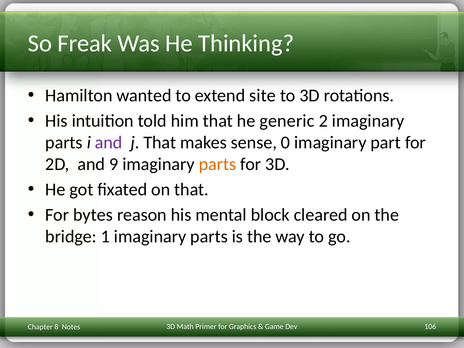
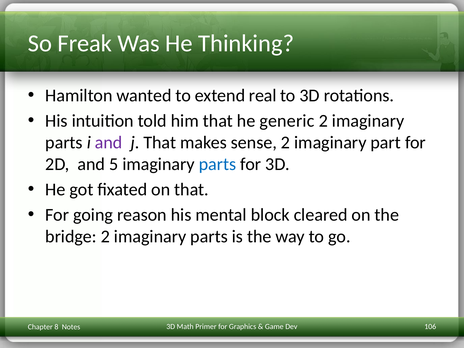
site: site -> real
sense 0: 0 -> 2
9: 9 -> 5
parts at (218, 164) colour: orange -> blue
bytes: bytes -> going
bridge 1: 1 -> 2
